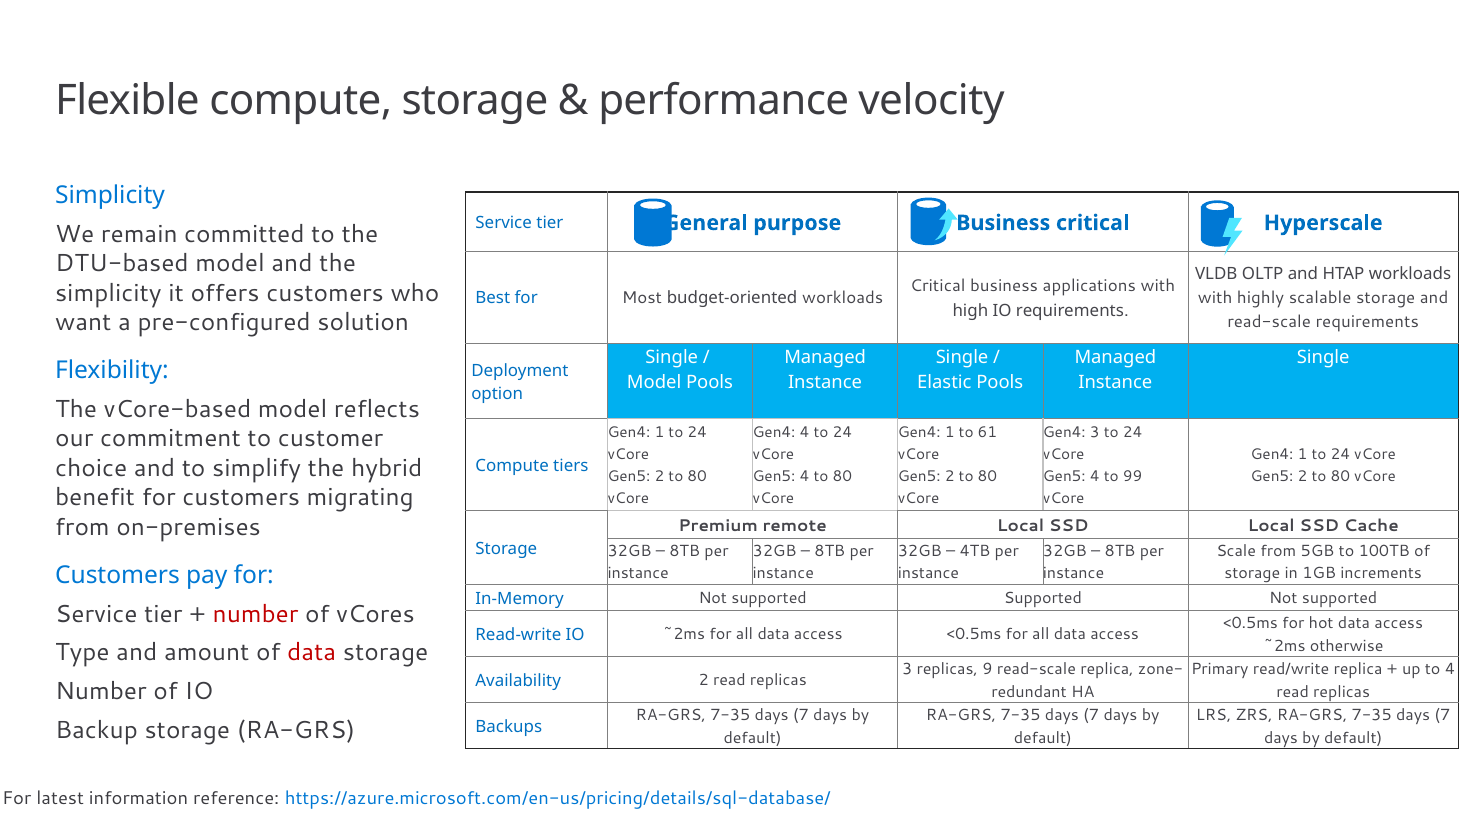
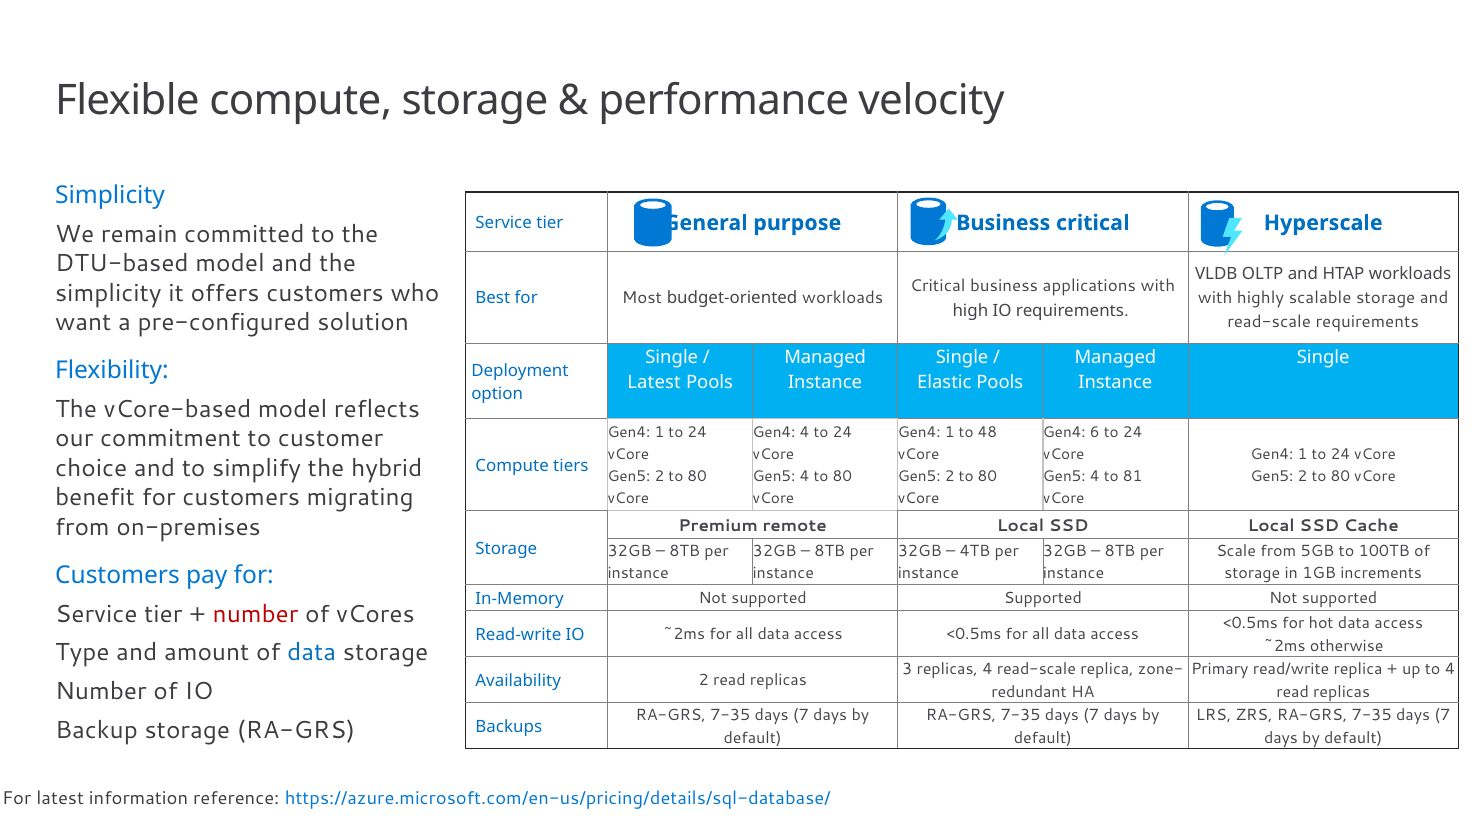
Model at (654, 382): Model -> Latest
61: 61 -> 48
Gen4 3: 3 -> 6
99: 99 -> 81
data at (312, 653) colour: red -> blue
replicas 9: 9 -> 4
